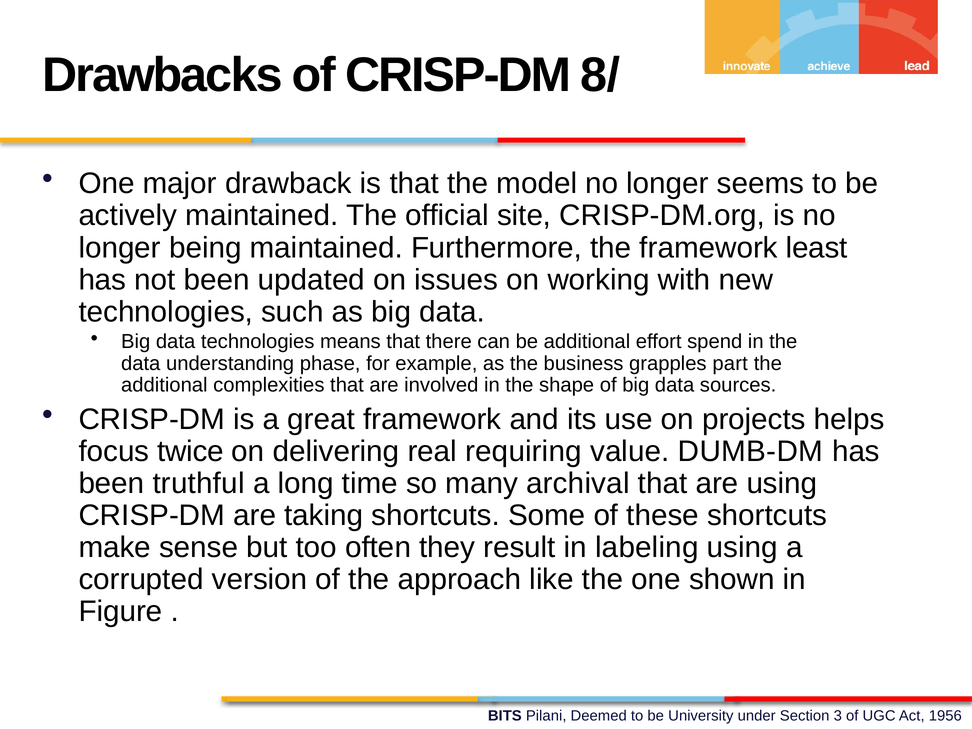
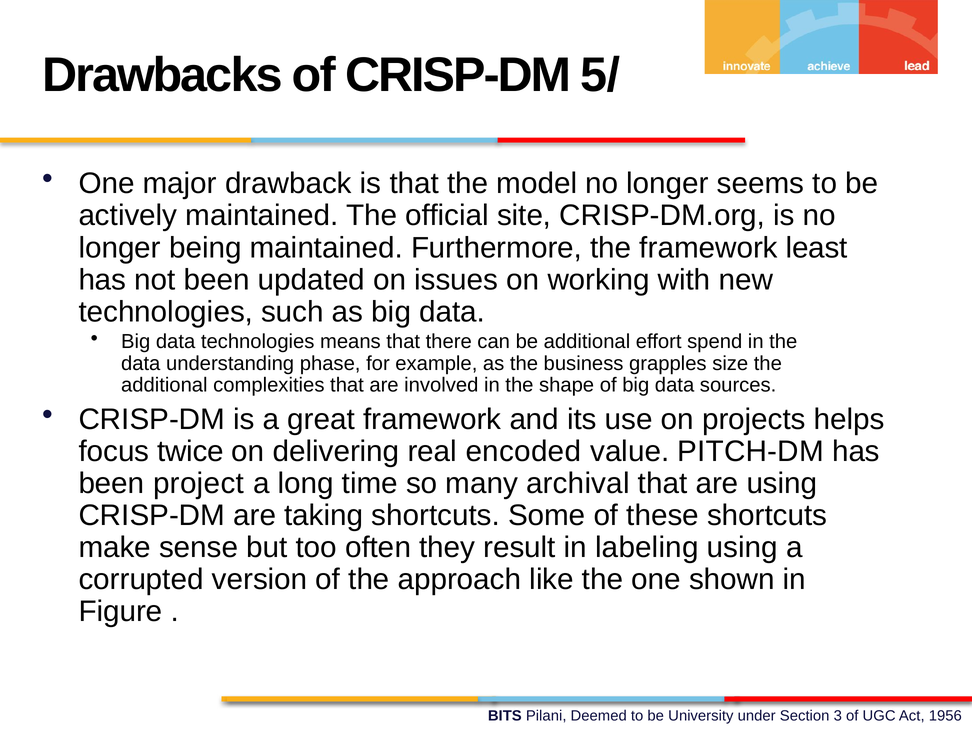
8/: 8/ -> 5/
part: part -> size
requiring: requiring -> encoded
DUMB-DM: DUMB-DM -> PITCH-DM
truthful: truthful -> project
